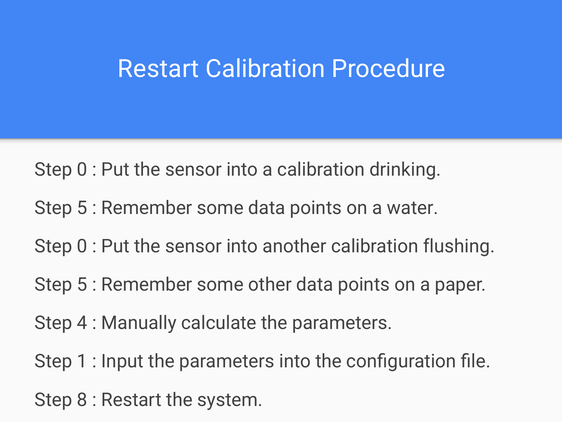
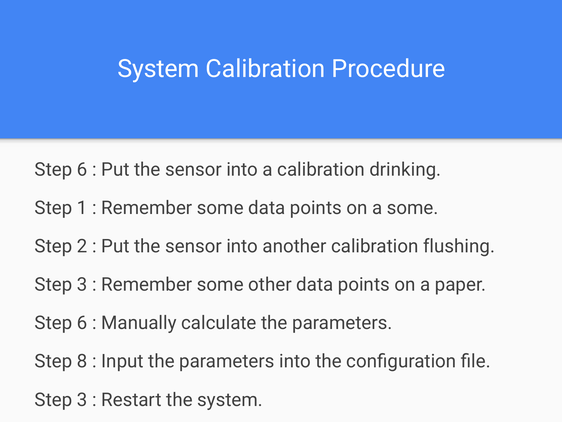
Restart at (158, 69): Restart -> System
0 at (82, 169): 0 -> 6
5 at (82, 208): 5 -> 1
a water: water -> some
0 at (82, 246): 0 -> 2
5 at (82, 284): 5 -> 3
4 at (82, 323): 4 -> 6
1: 1 -> 8
8 at (82, 399): 8 -> 3
